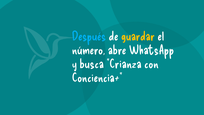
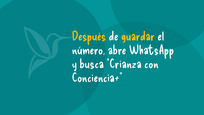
Después colour: light blue -> yellow
